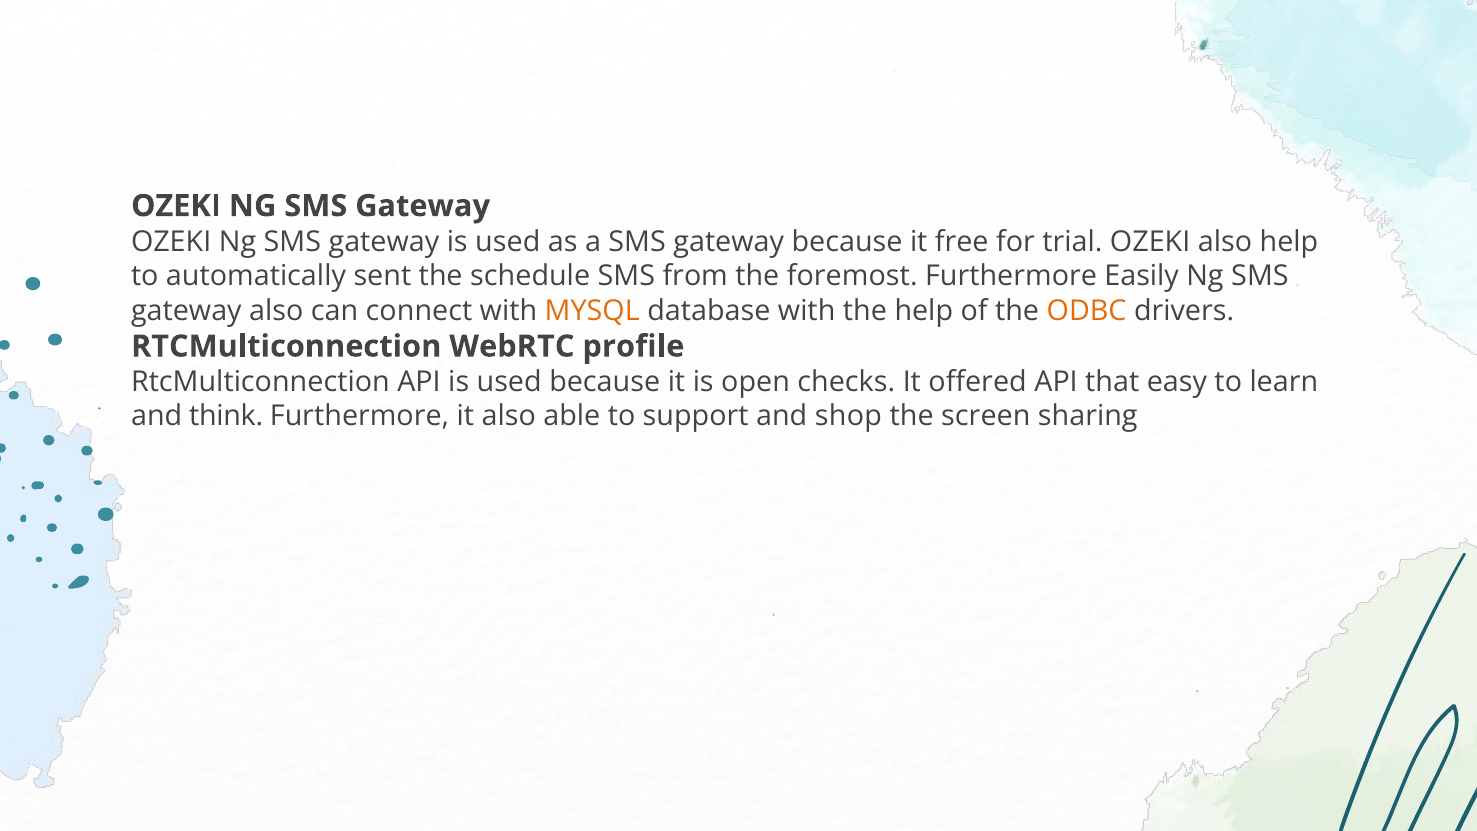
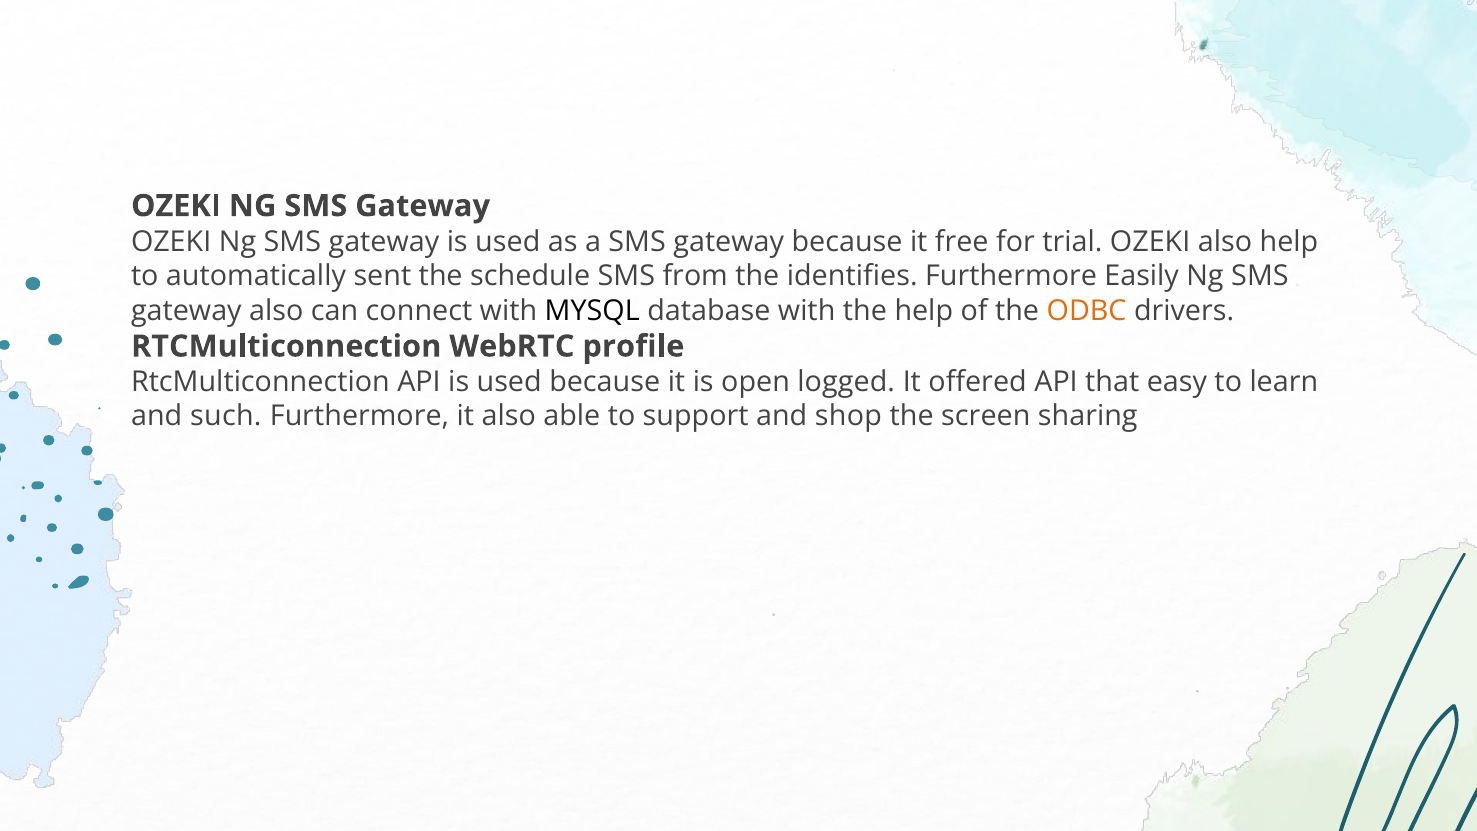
foremost: foremost -> identifies
MYSQL colour: orange -> black
checks: checks -> logged
think: think -> such
